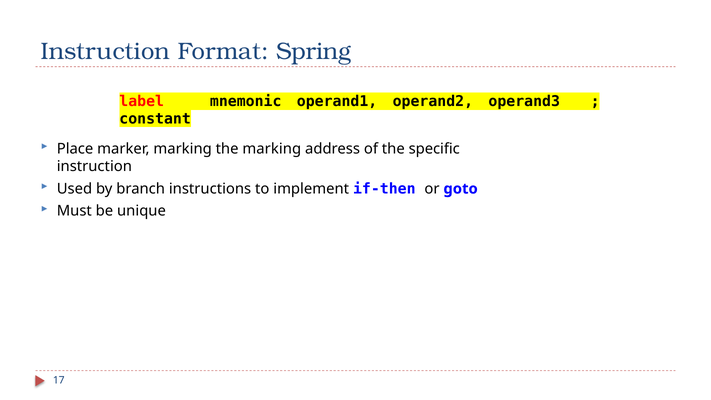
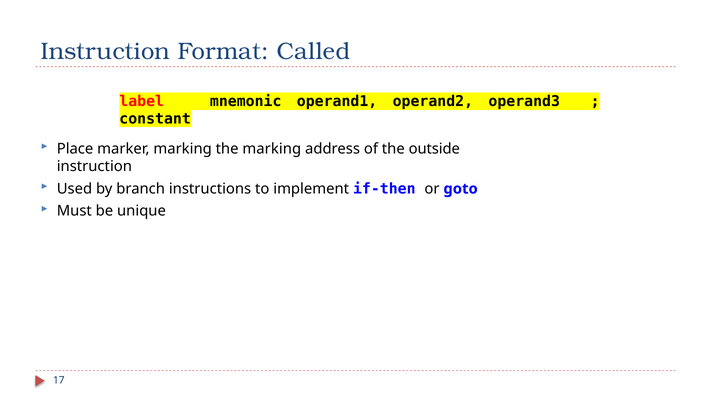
Spring: Spring -> Called
specific: specific -> outside
